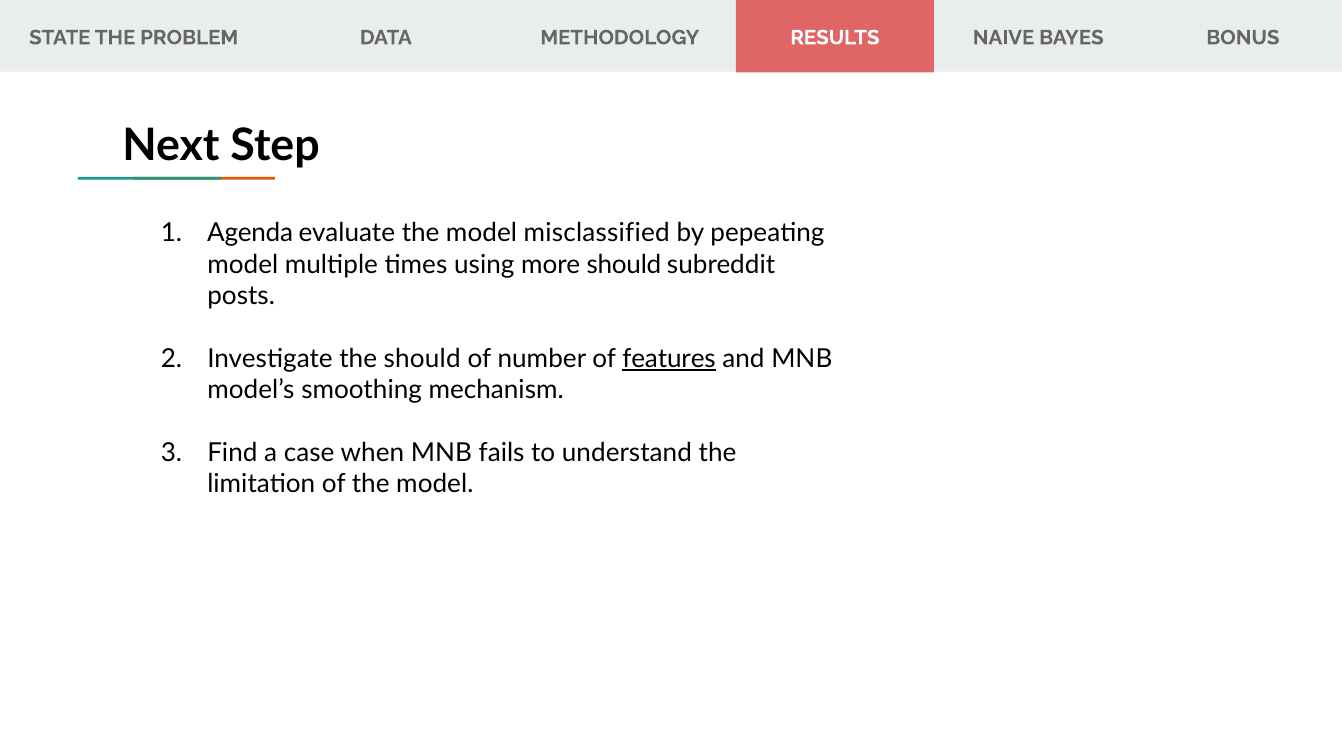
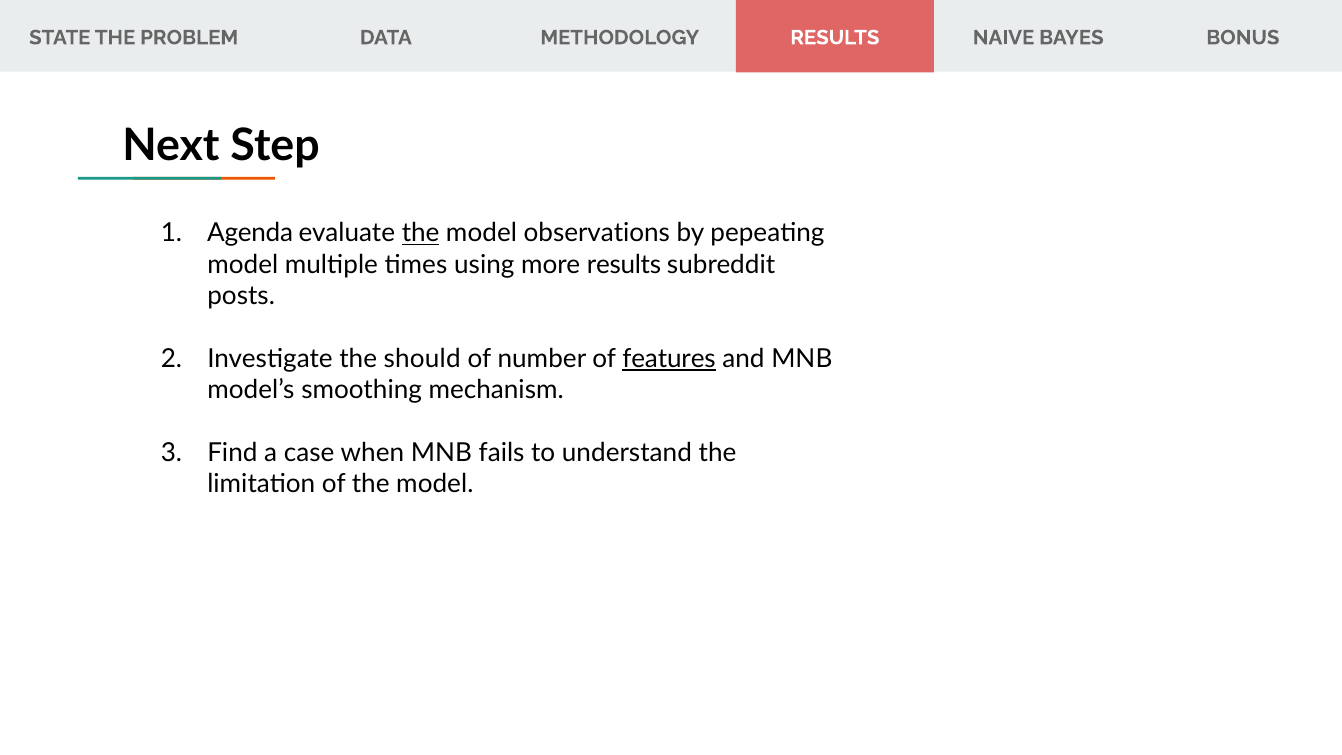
the at (421, 233) underline: none -> present
misclassified: misclassified -> observations
more should: should -> results
